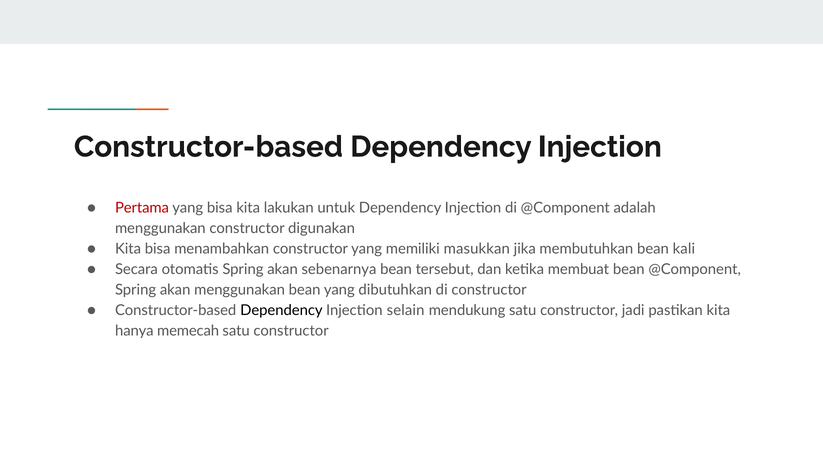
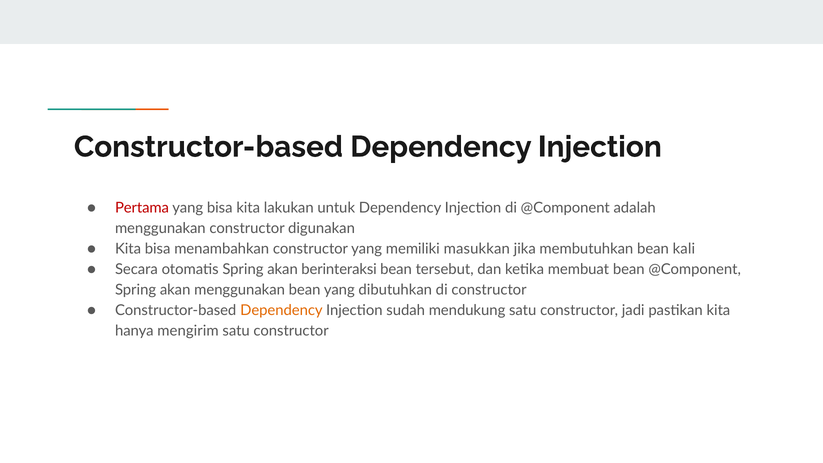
sebenarnya: sebenarnya -> berinteraksi
Dependency at (281, 311) colour: black -> orange
selain: selain -> sudah
memecah: memecah -> mengirim
